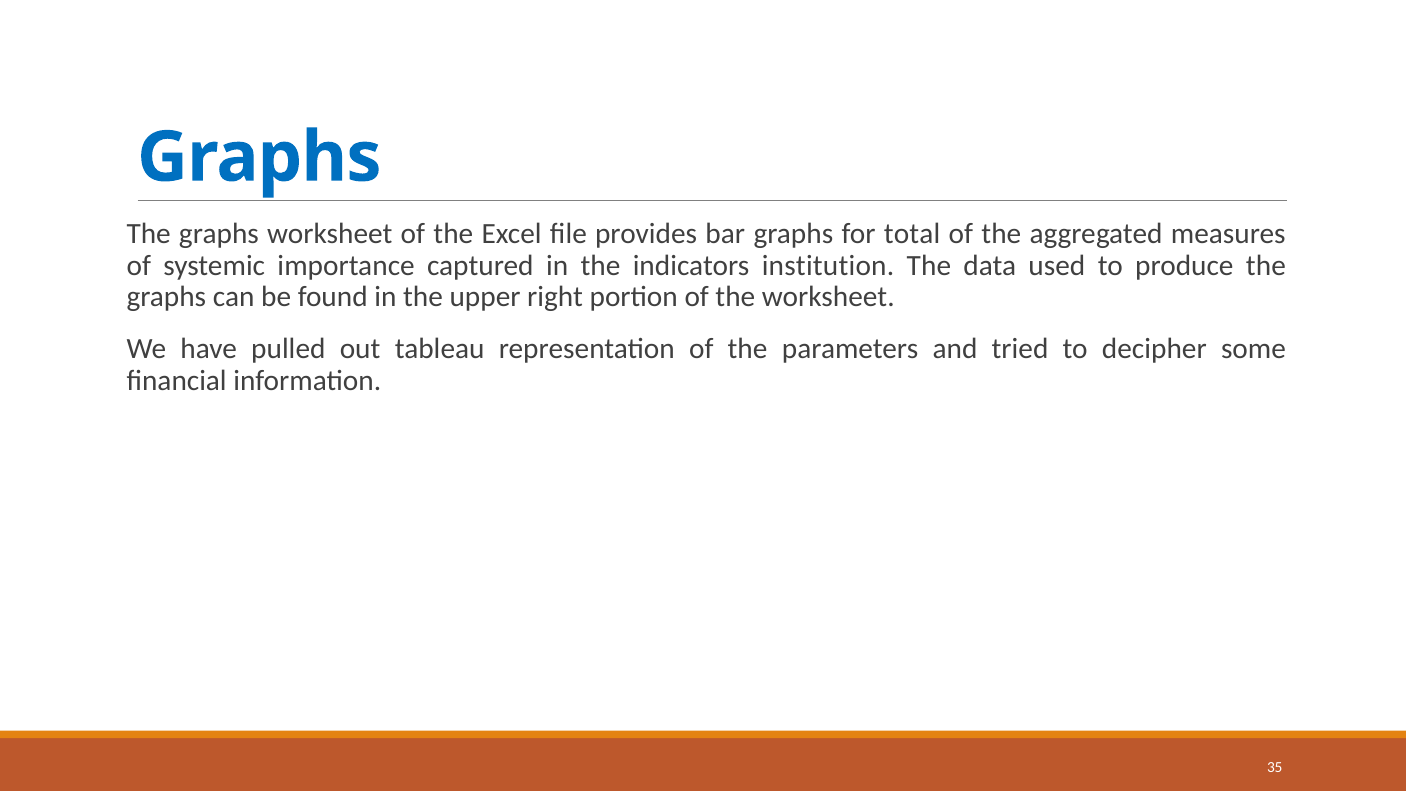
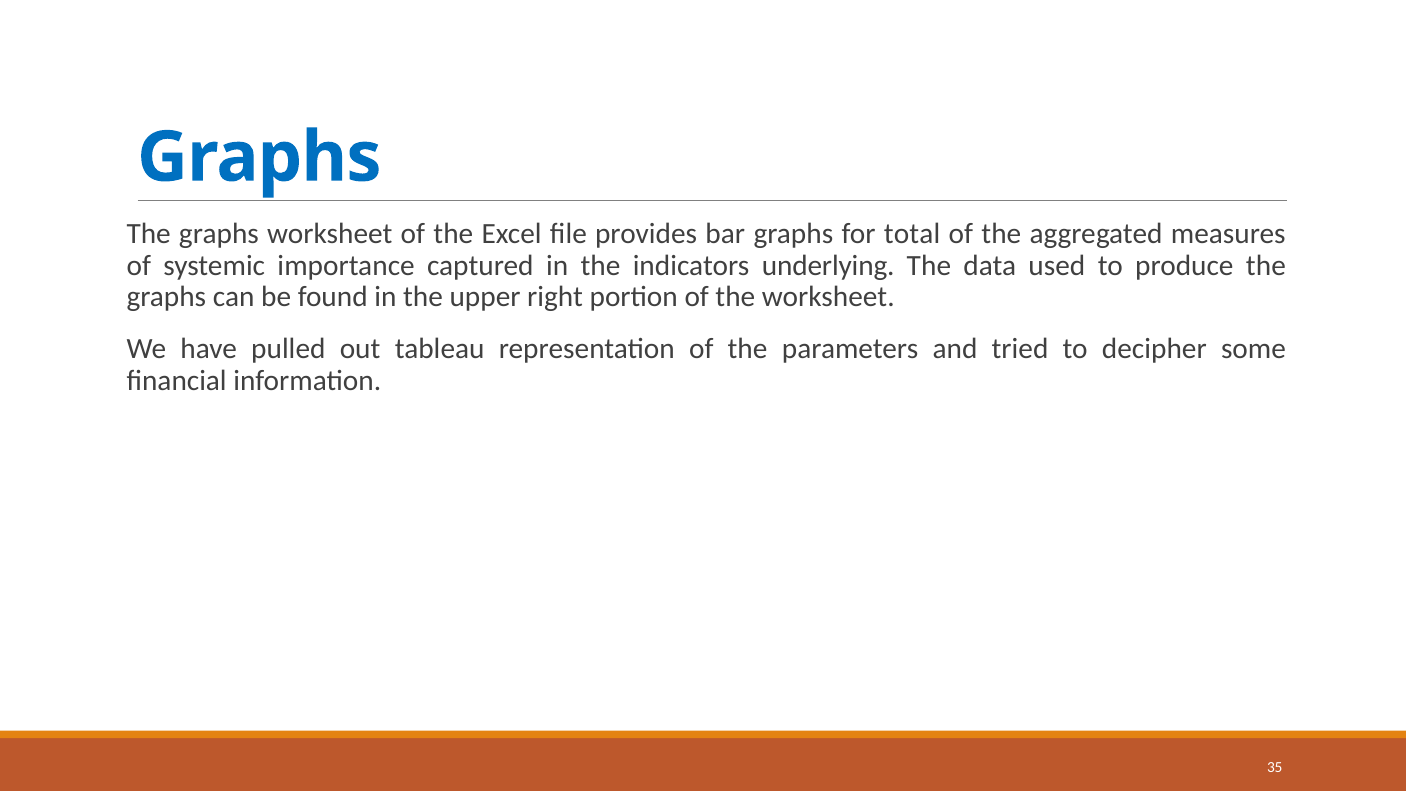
institution: institution -> underlying
